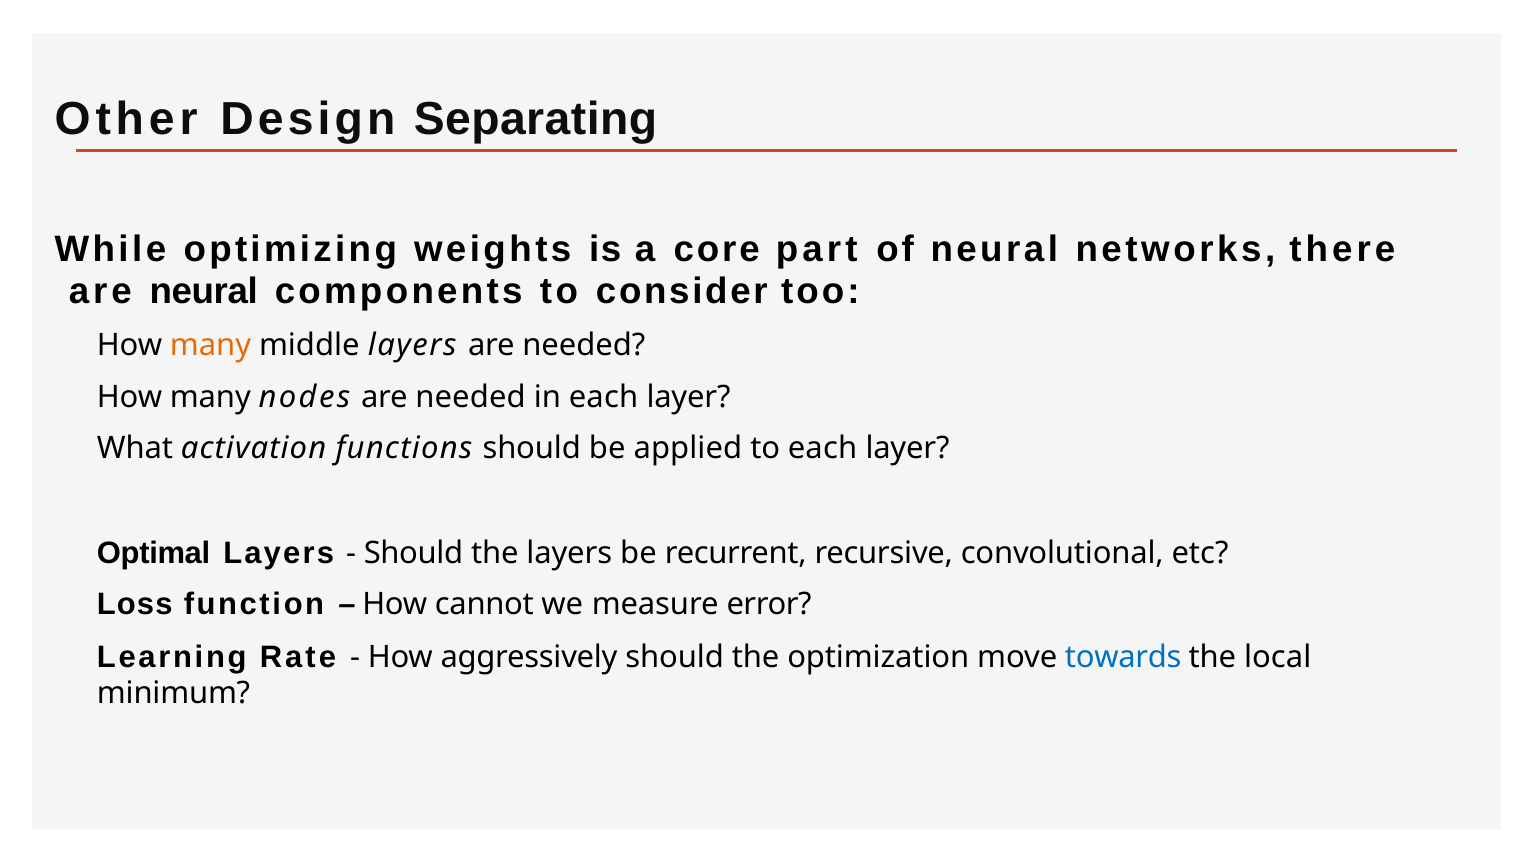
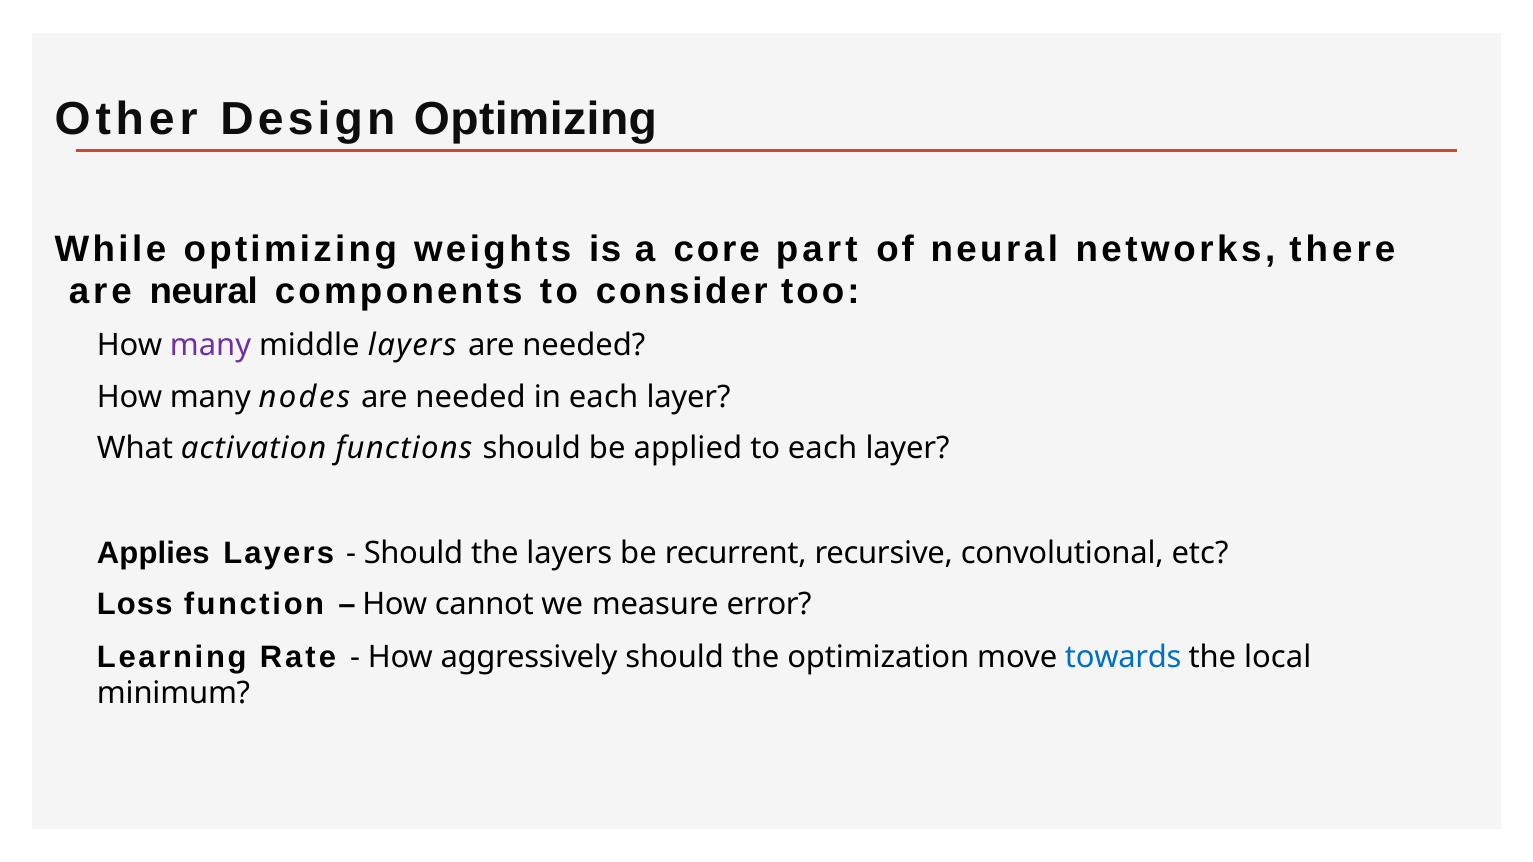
Design Separating: Separating -> Optimizing
many at (210, 345) colour: orange -> purple
Optimal: Optimal -> Applies
